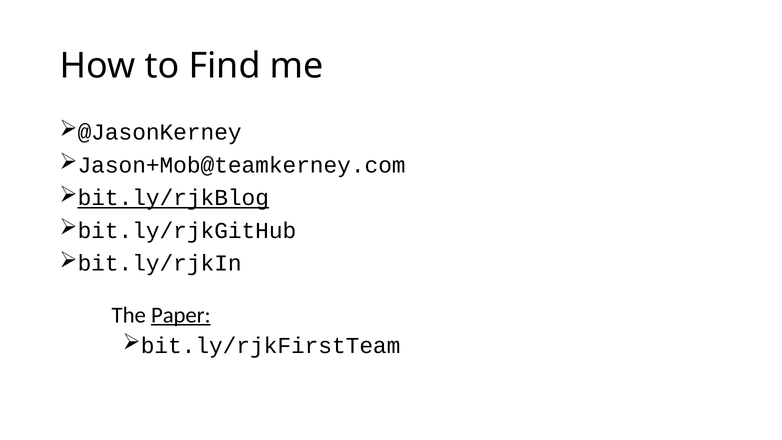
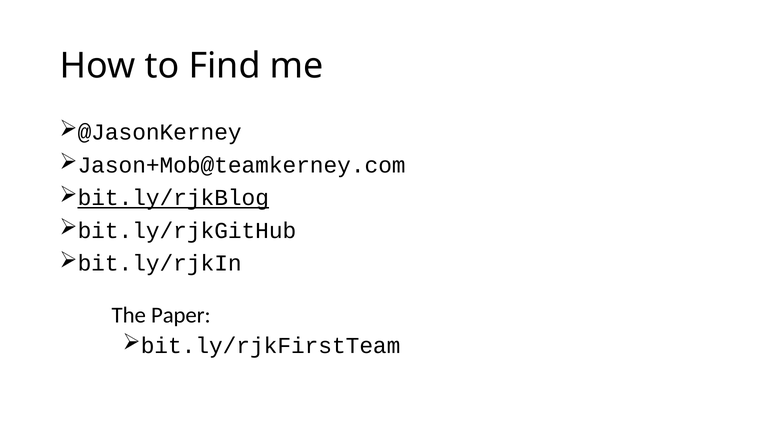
Paper underline: present -> none
